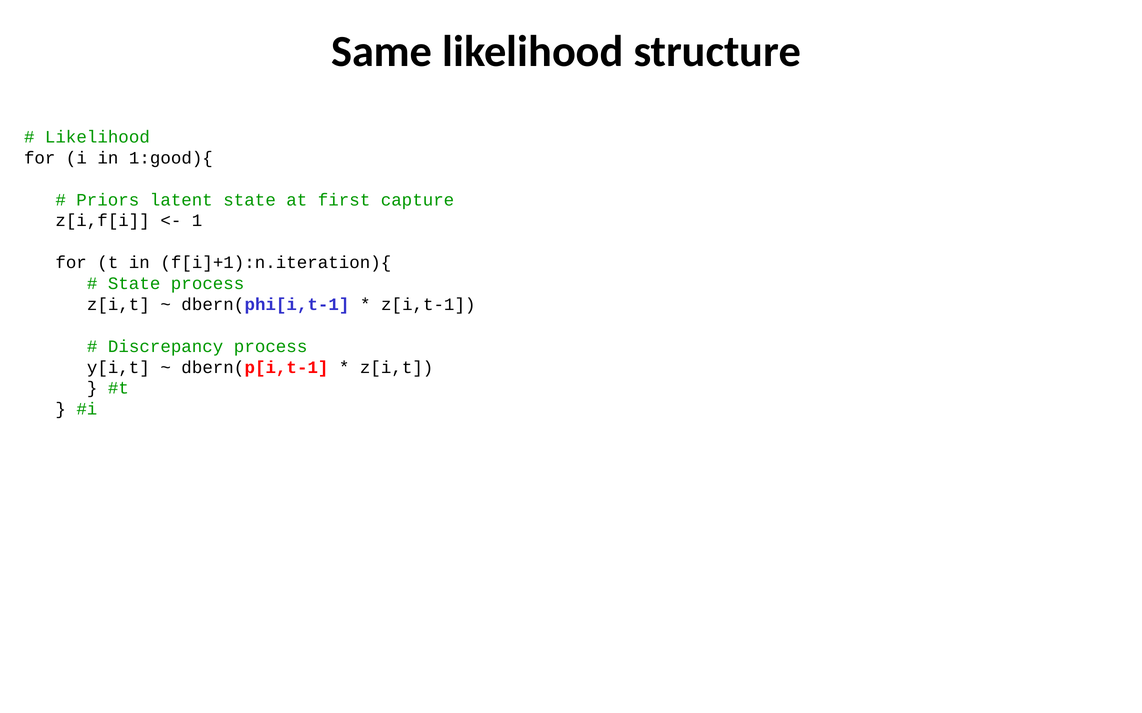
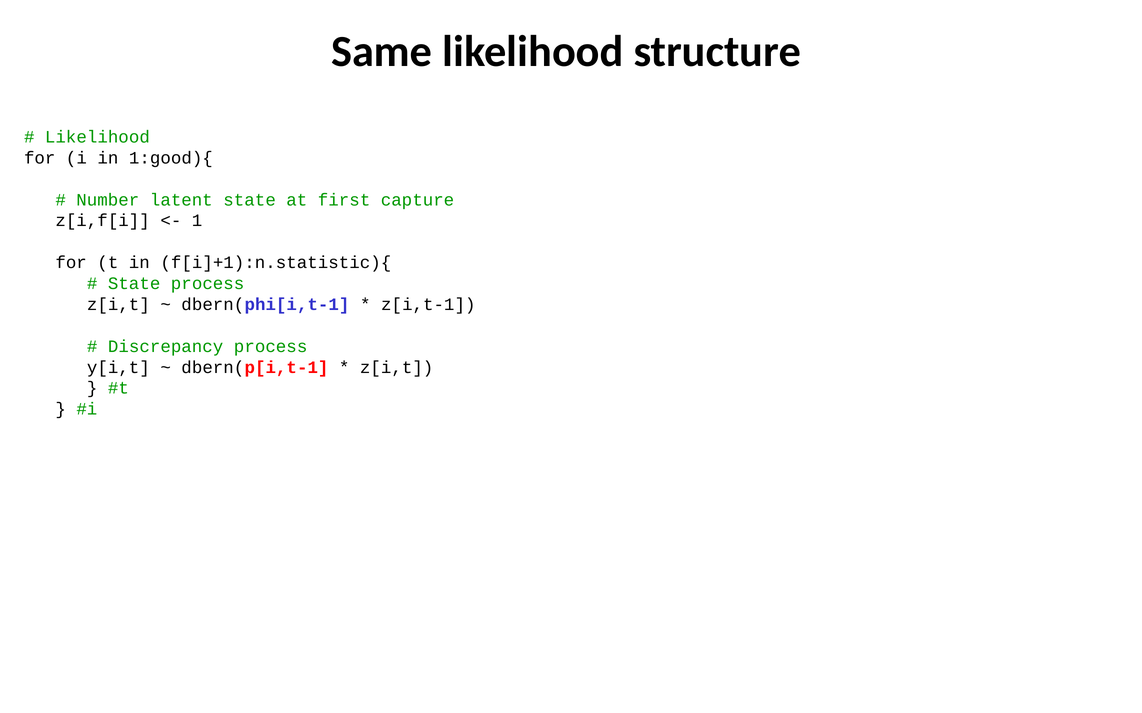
Priors: Priors -> Number
f[i]+1):n.iteration){: f[i]+1):n.iteration){ -> f[i]+1):n.statistic){
